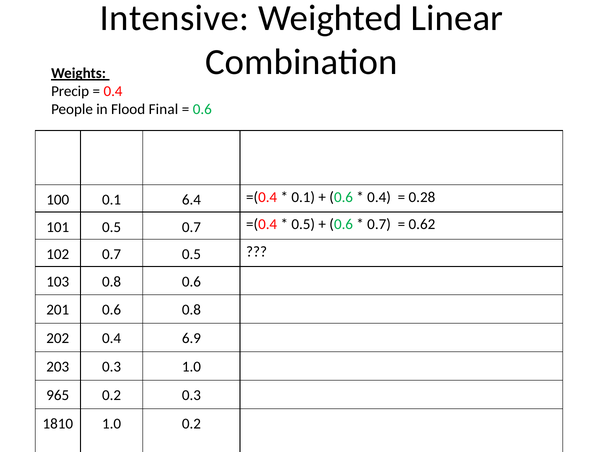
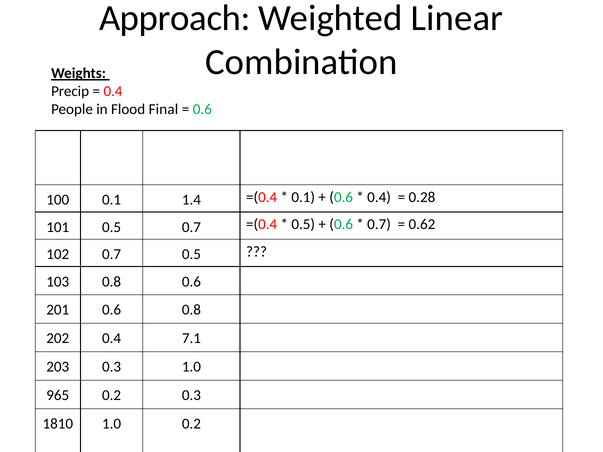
Intensive: Intensive -> Approach
6.4: 6.4 -> 1.4
6.9: 6.9 -> 7.1
